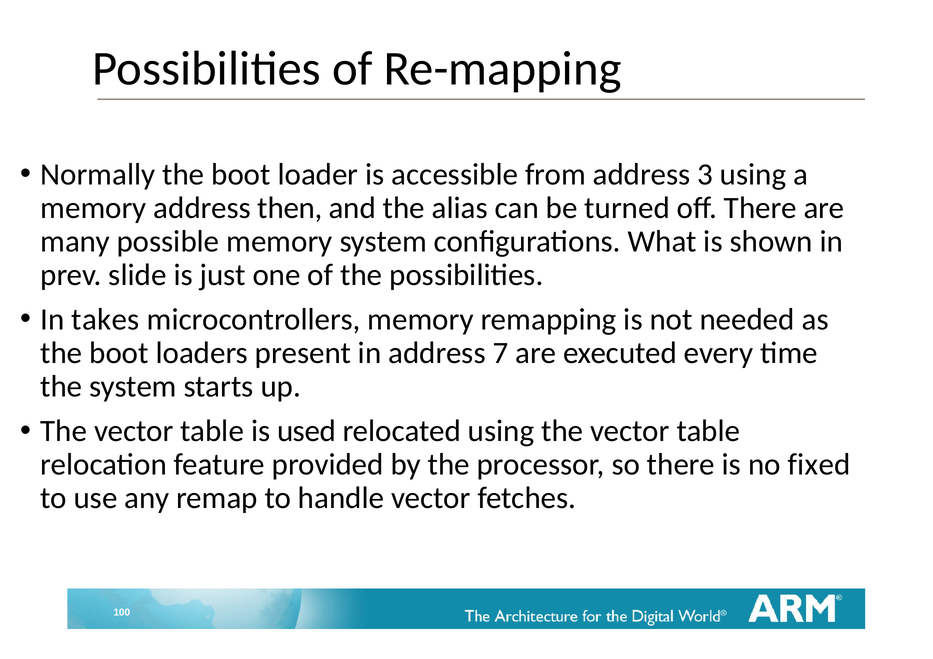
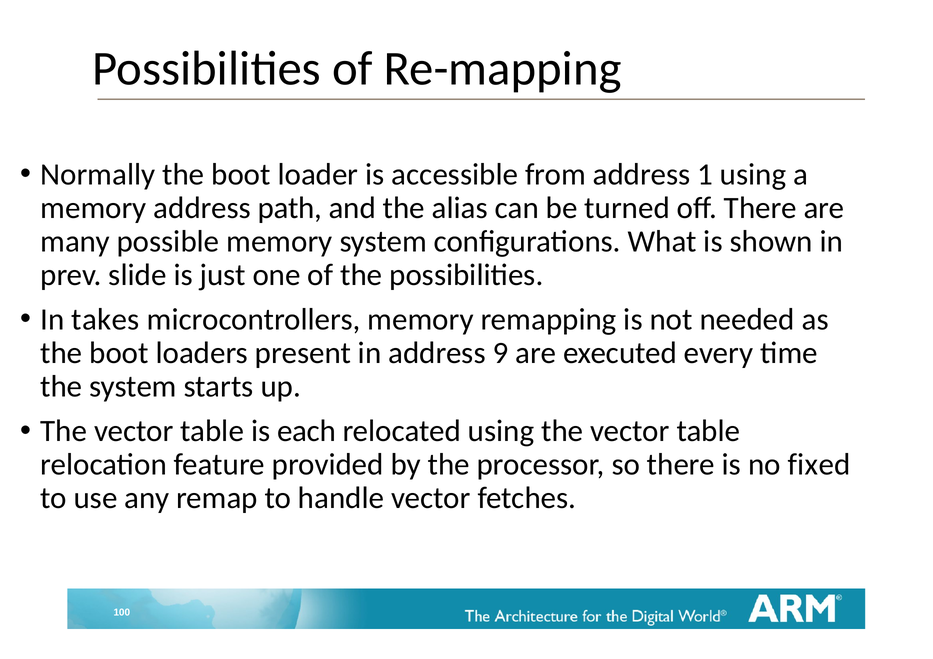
3: 3 -> 1
then: then -> path
7: 7 -> 9
used: used -> each
